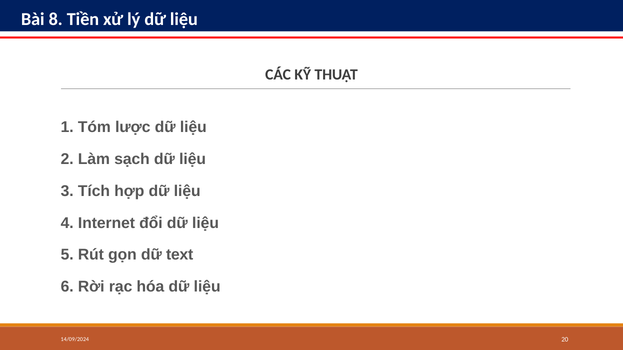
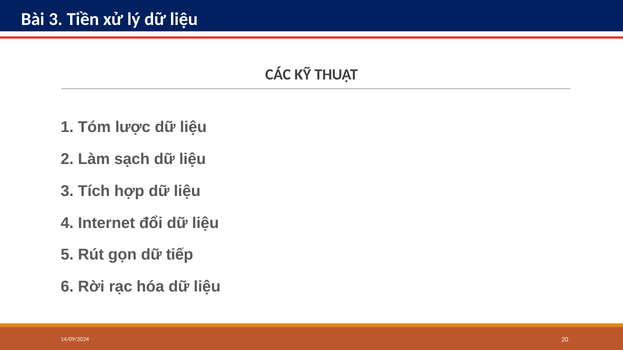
Bài 8: 8 -> 3
text: text -> tiếp
